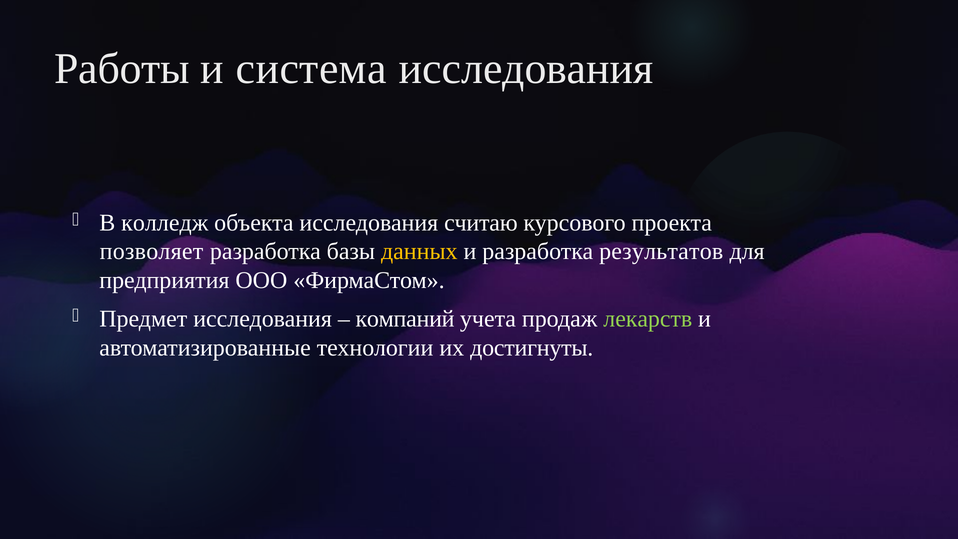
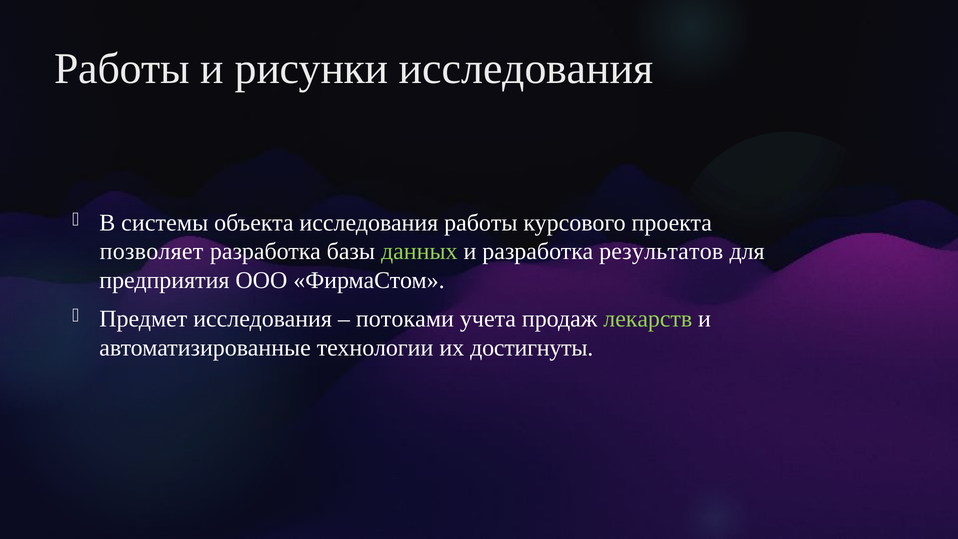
система: система -> рисунки
колледж: колледж -> системы
исследования считаю: считаю -> работы
данных colour: yellow -> light green
компаний: компаний -> потоками
